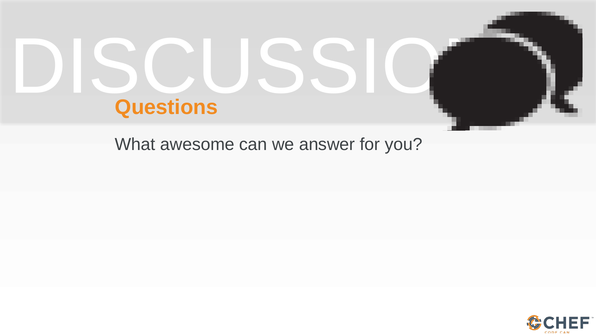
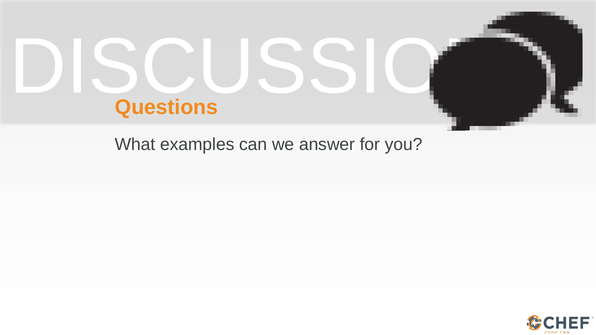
awesome: awesome -> examples
